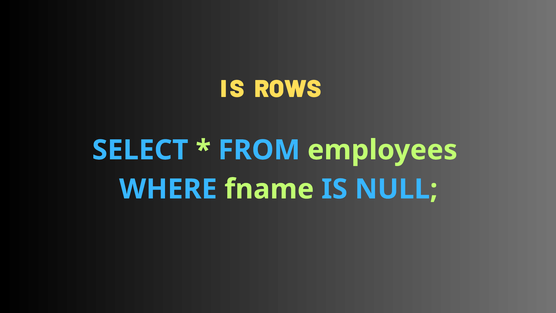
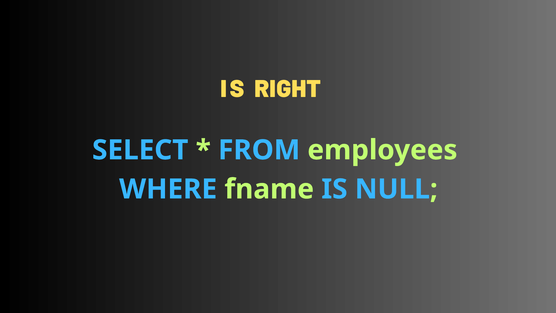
ROWS: ROWS -> RIGHT
